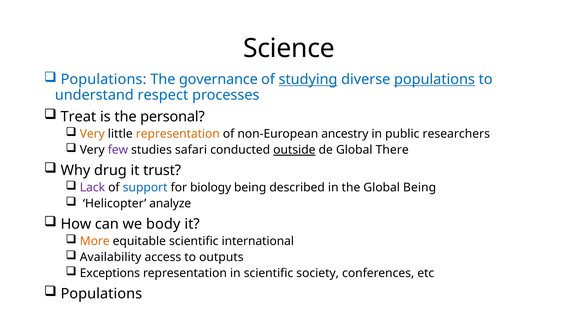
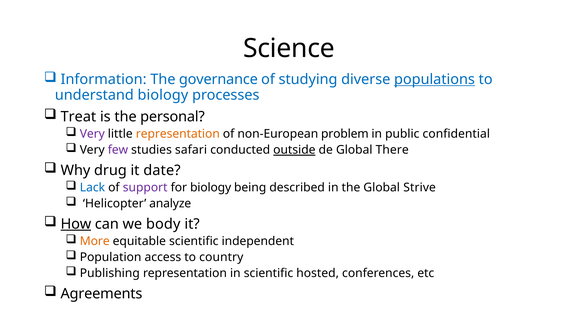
Populations at (104, 80): Populations -> Information
studying underline: present -> none
understand respect: respect -> biology
Very at (92, 134) colour: orange -> purple
ancestry: ancestry -> problem
researchers: researchers -> confidential
trust: trust -> date
Lack colour: purple -> blue
support colour: blue -> purple
Global Being: Being -> Strive
How underline: none -> present
international: international -> independent
Availability: Availability -> Population
outputs: outputs -> country
Exceptions: Exceptions -> Publishing
society: society -> hosted
Populations at (101, 294): Populations -> Agreements
